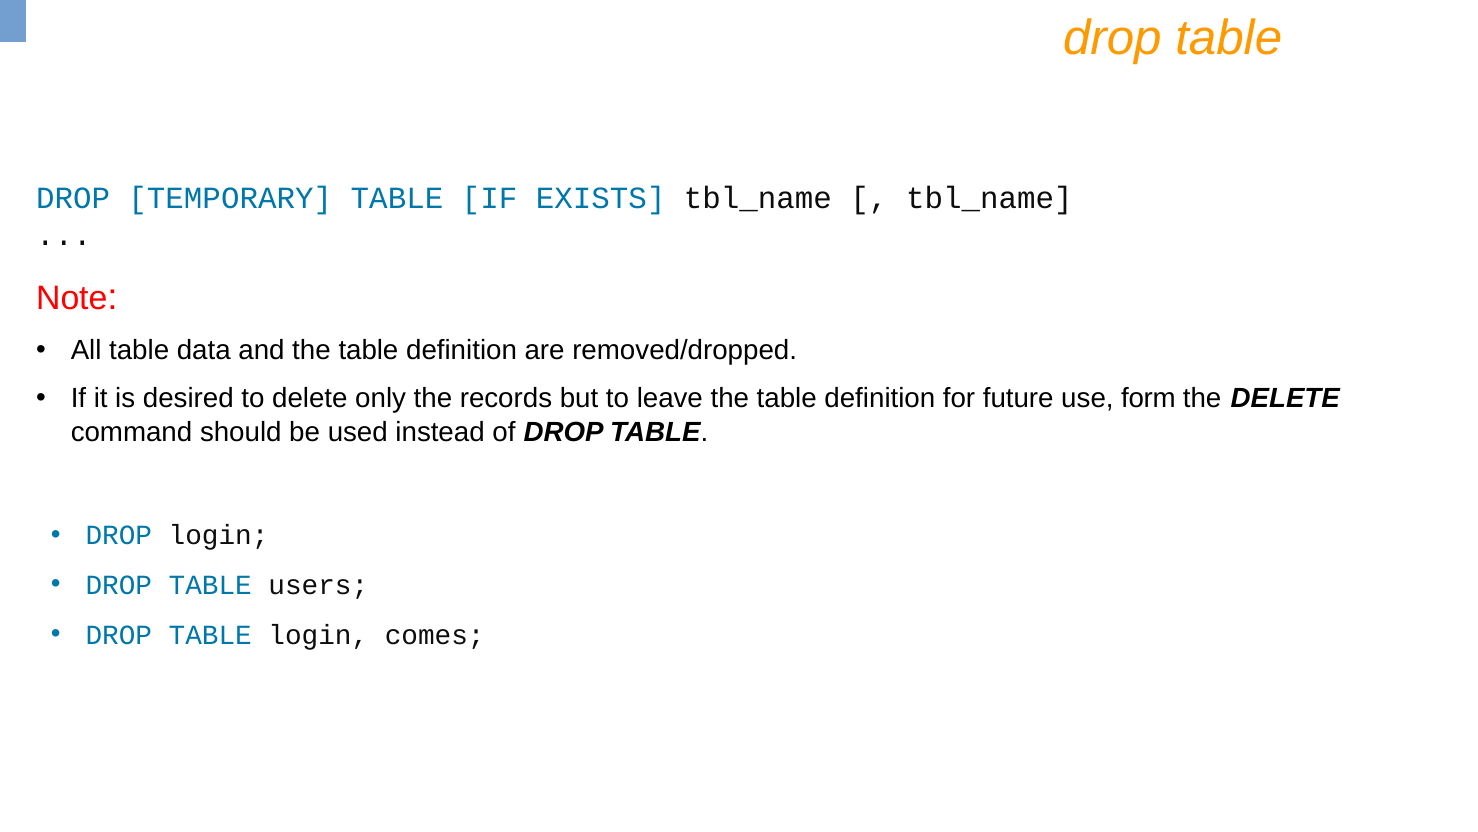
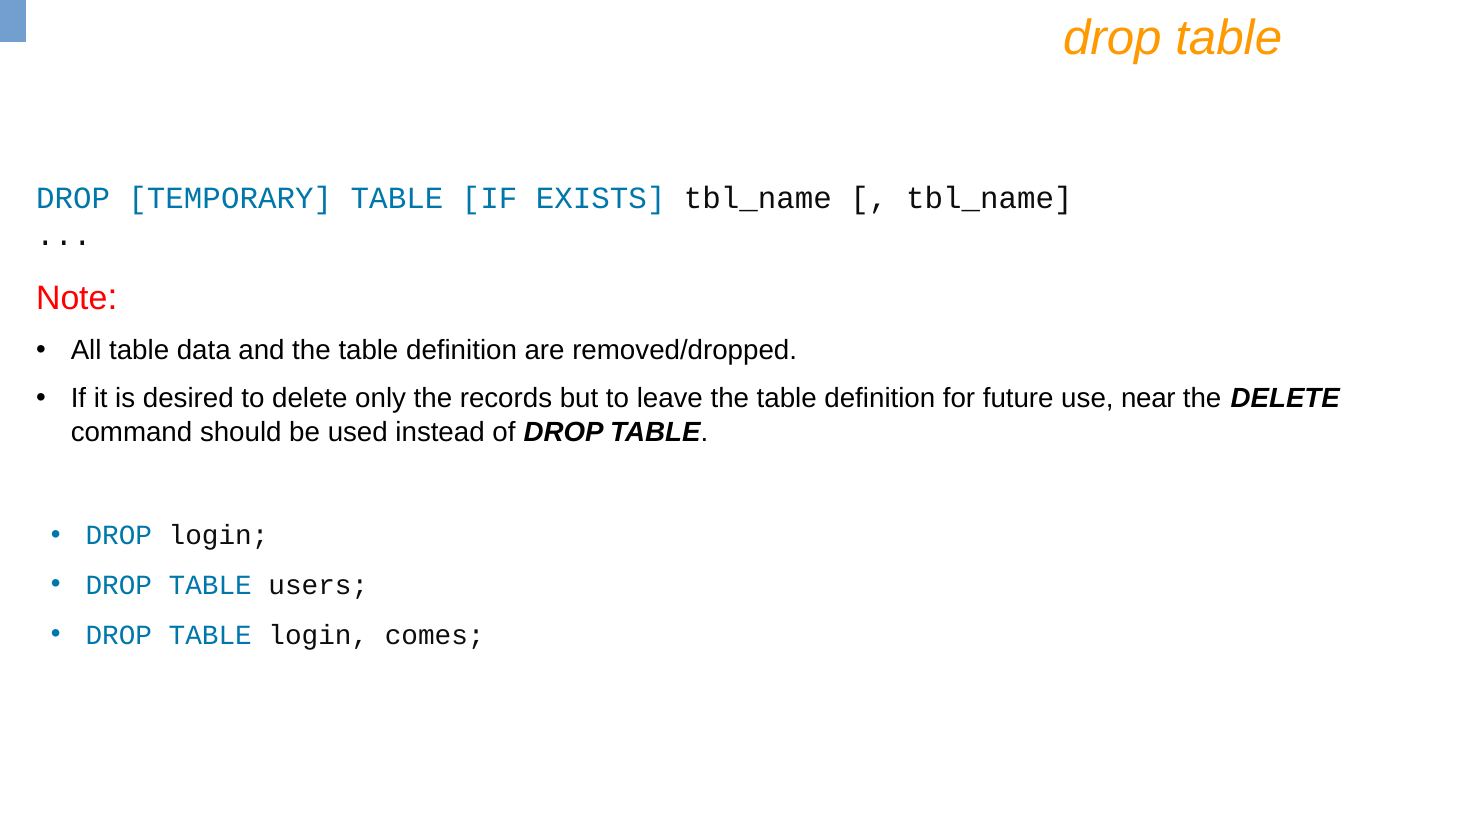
form: form -> near
